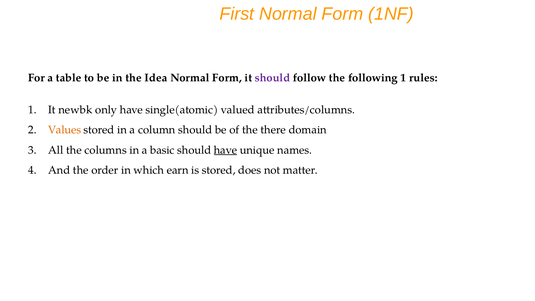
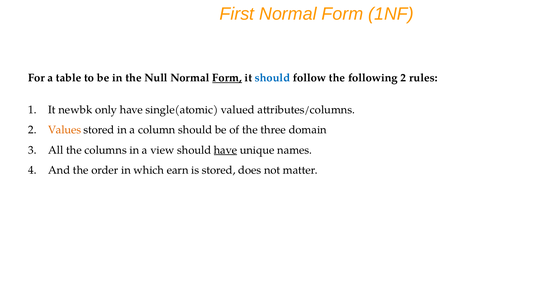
Idea: Idea -> Null
Form at (227, 78) underline: none -> present
should at (272, 78) colour: purple -> blue
following 1: 1 -> 2
there: there -> three
basic: basic -> view
